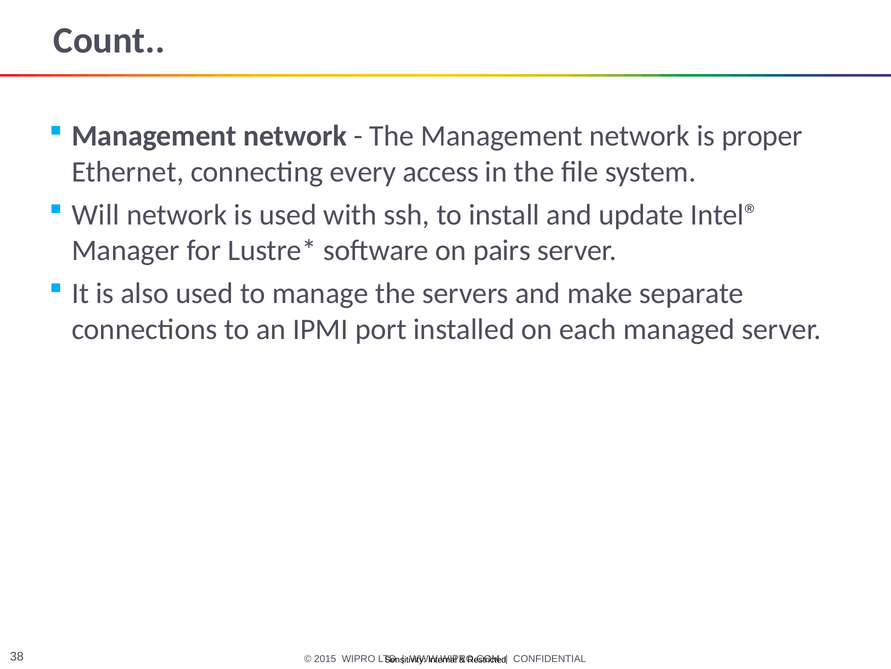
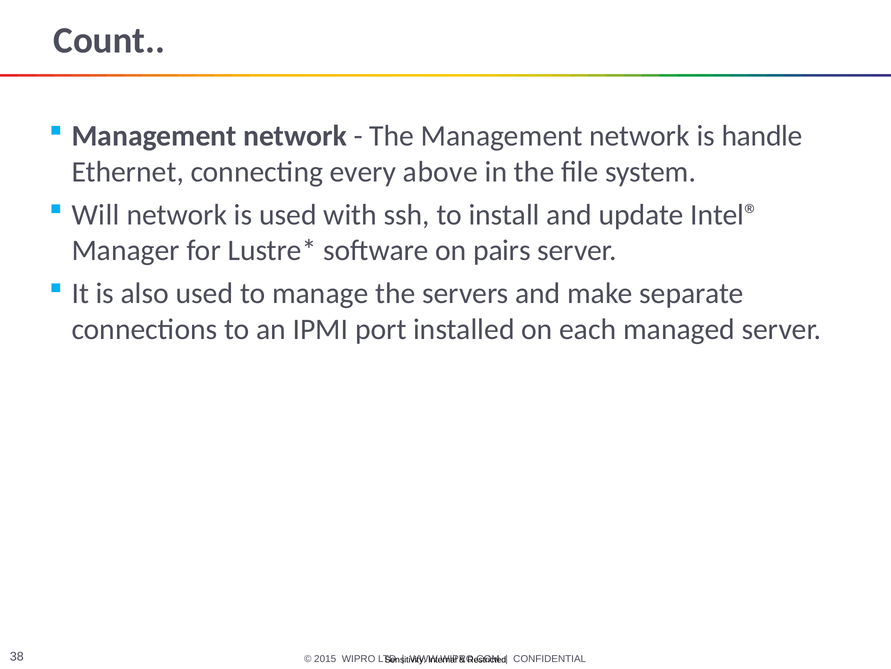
proper: proper -> handle
access: access -> above
